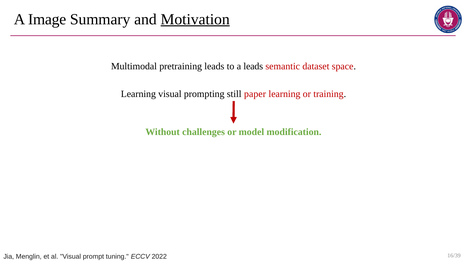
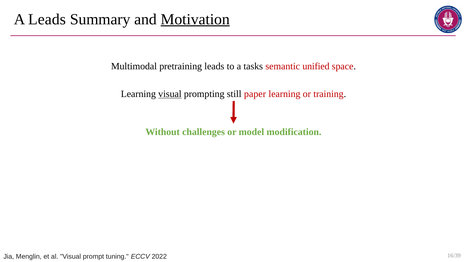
A Image: Image -> Leads
a leads: leads -> tasks
dataset: dataset -> unified
visual at (170, 94) underline: none -> present
